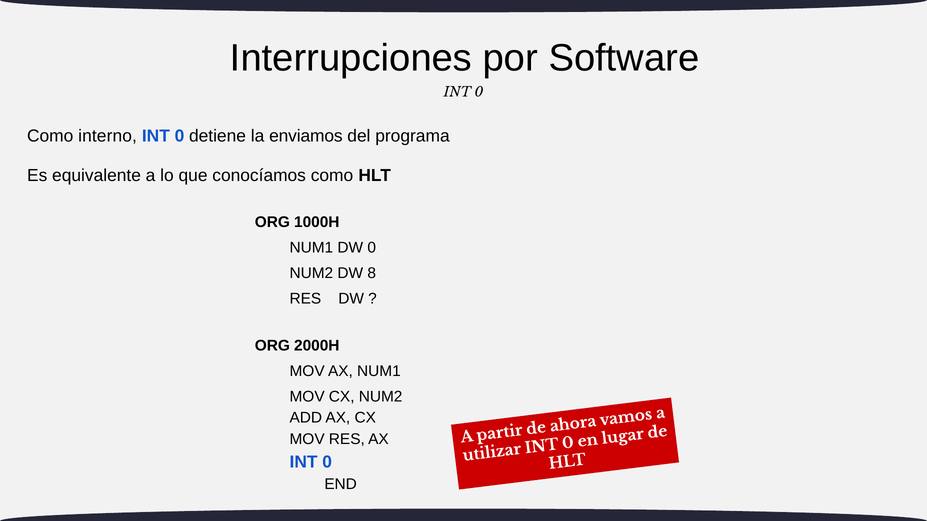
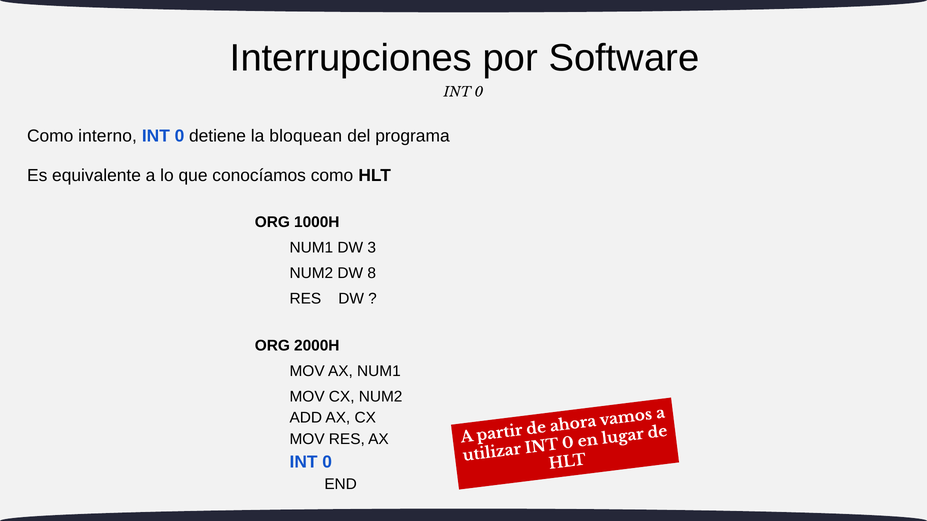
enviamos: enviamos -> bloquean
DW 0: 0 -> 3
